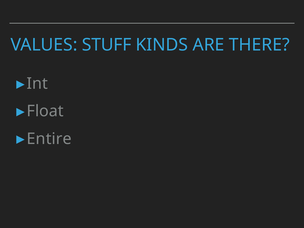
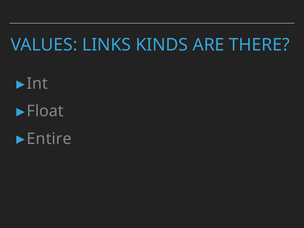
STUFF: STUFF -> LINKS
